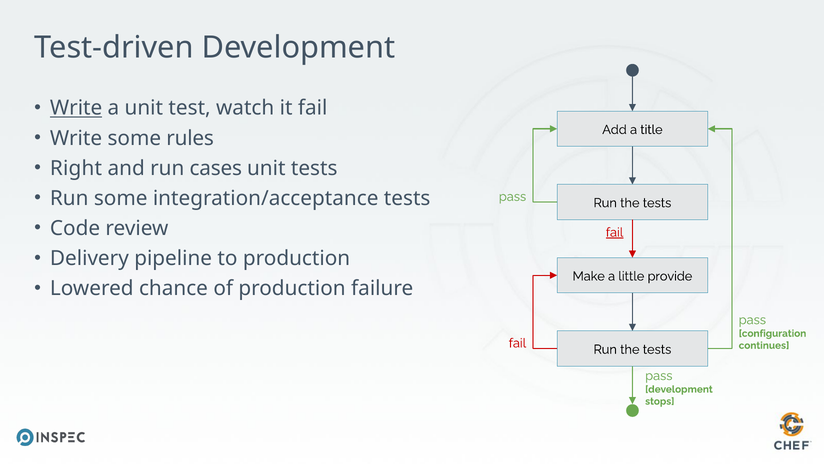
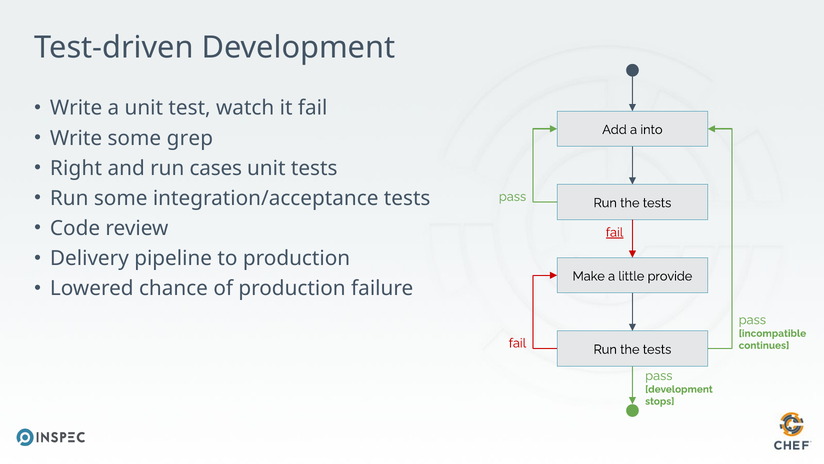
Write at (76, 108) underline: present -> none
title: title -> into
rules: rules -> grep
configuration: configuration -> incompatible
